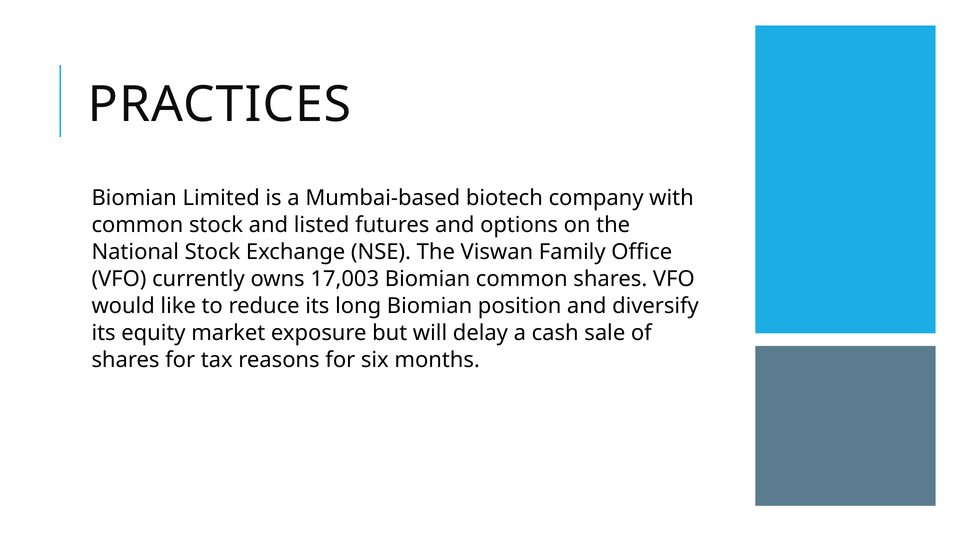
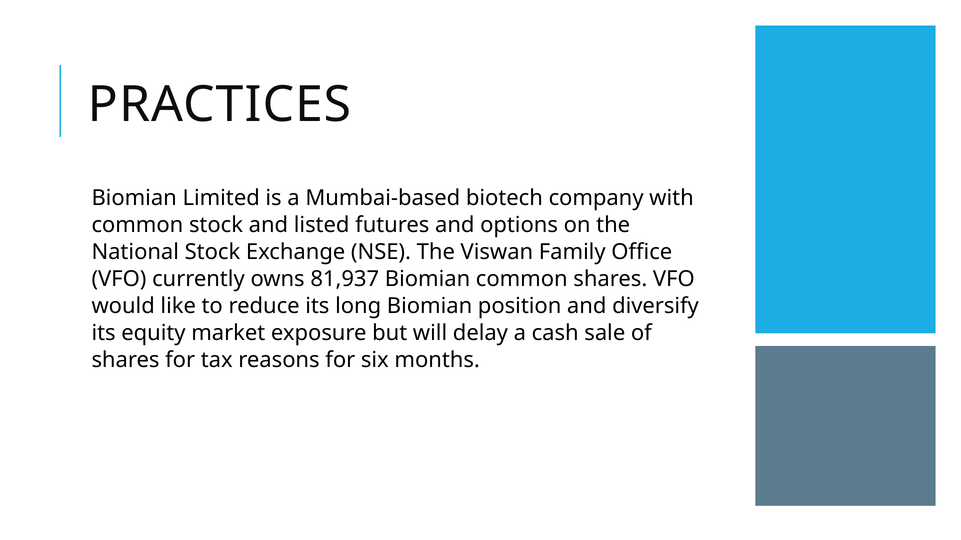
17,003: 17,003 -> 81,937
